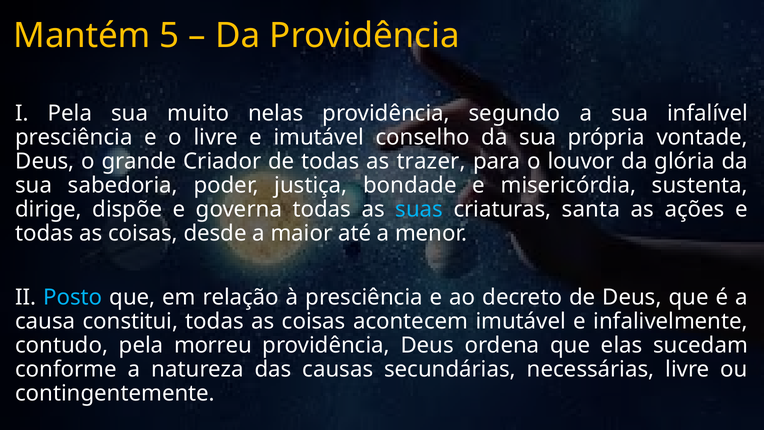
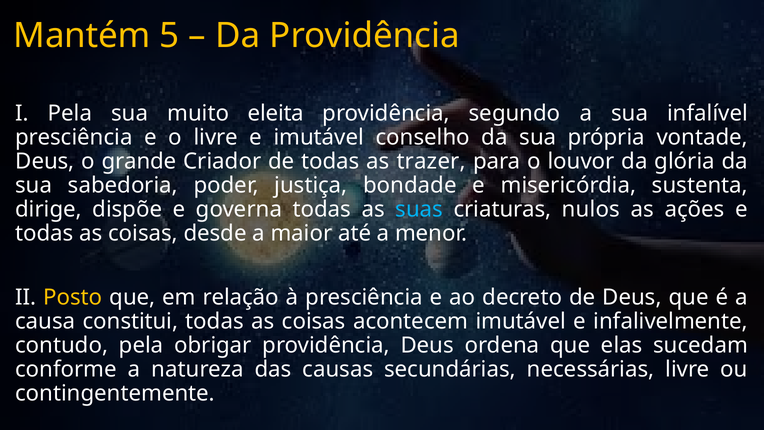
nelas: nelas -> eleita
santa: santa -> nulos
Posto colour: light blue -> yellow
morreu: morreu -> obrigar
